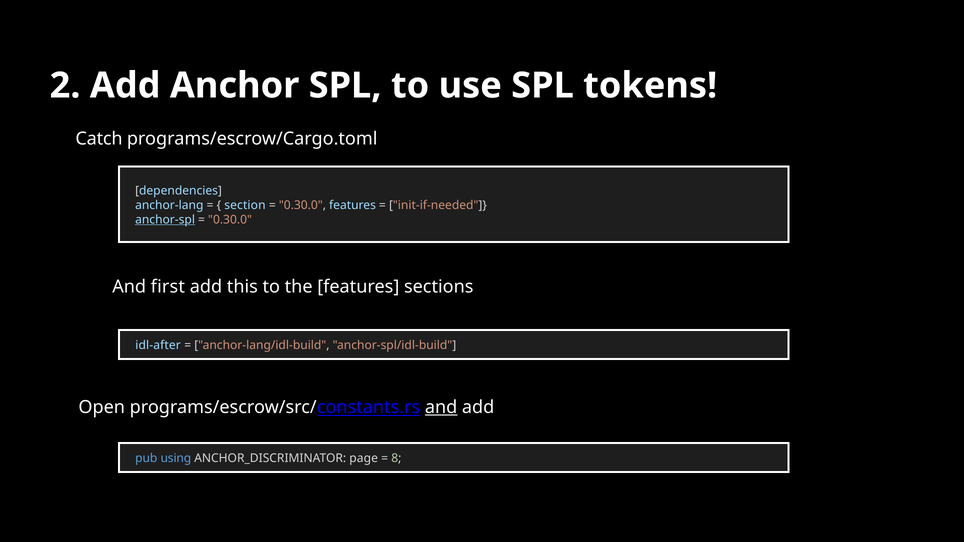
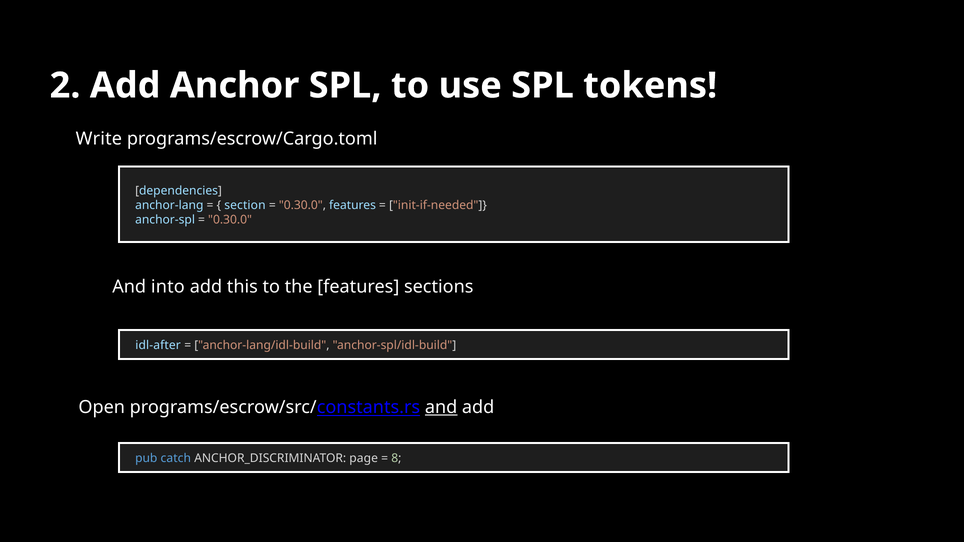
Catch: Catch -> Write
anchor-spl underline: present -> none
first: first -> into
using: using -> catch
